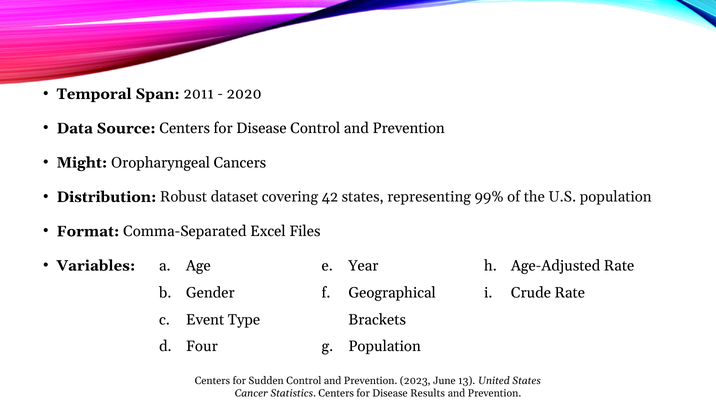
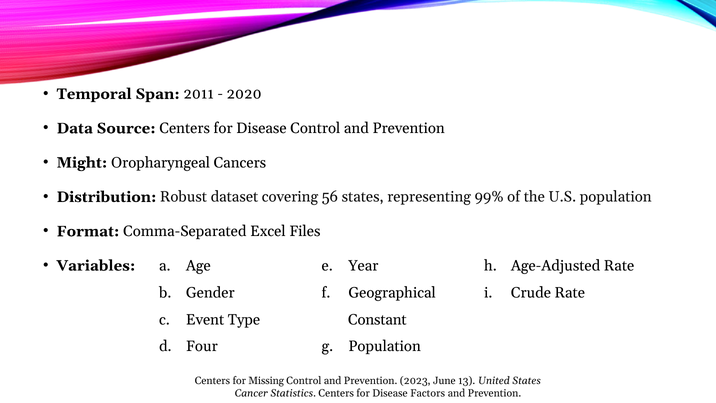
42: 42 -> 56
Brackets: Brackets -> Constant
Sudden: Sudden -> Missing
Results: Results -> Factors
